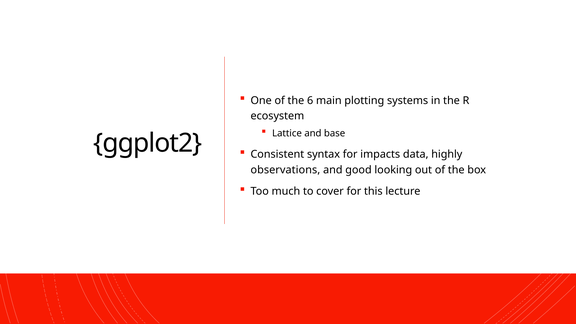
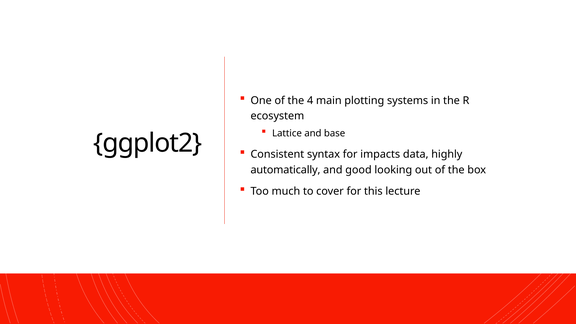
6: 6 -> 4
observations: observations -> automatically
